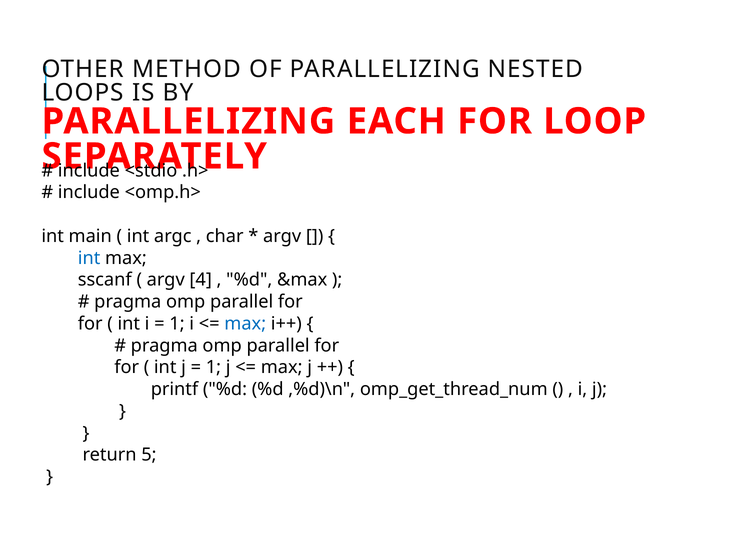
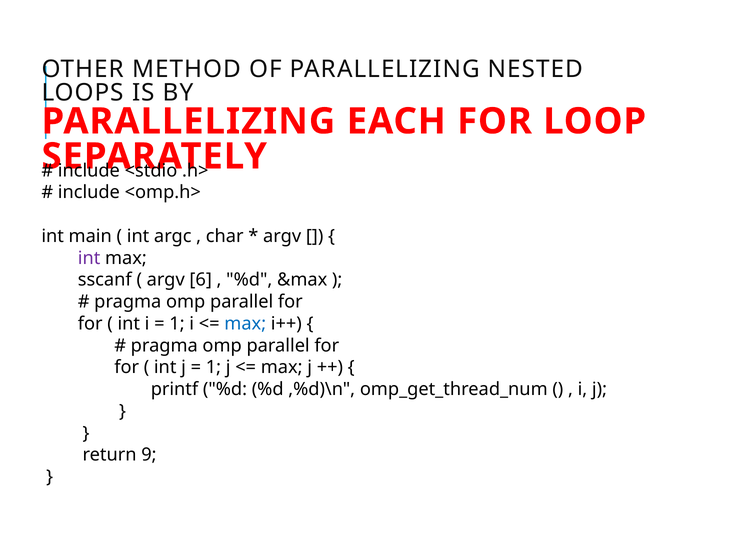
int at (89, 258) colour: blue -> purple
4: 4 -> 6
5: 5 -> 9
